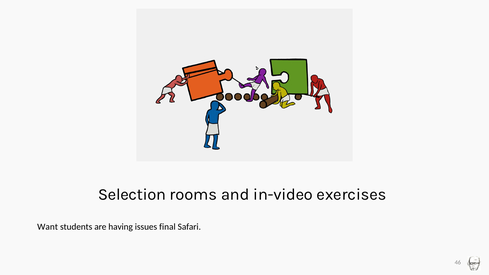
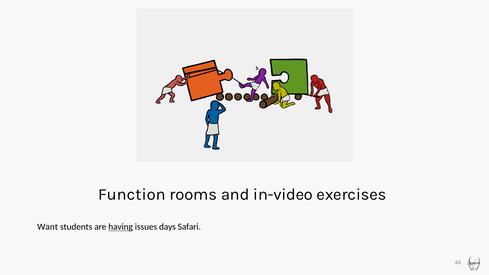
Selection: Selection -> Function
having underline: none -> present
final: final -> days
